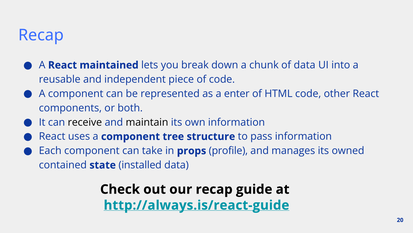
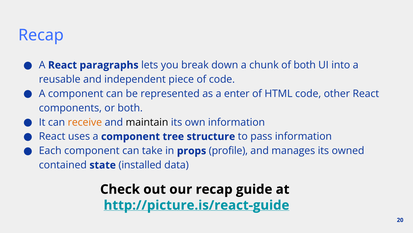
maintained: maintained -> paragraphs
of data: data -> both
receive colour: black -> orange
http://always.is/react-guide: http://always.is/react-guide -> http://picture.is/react-guide
